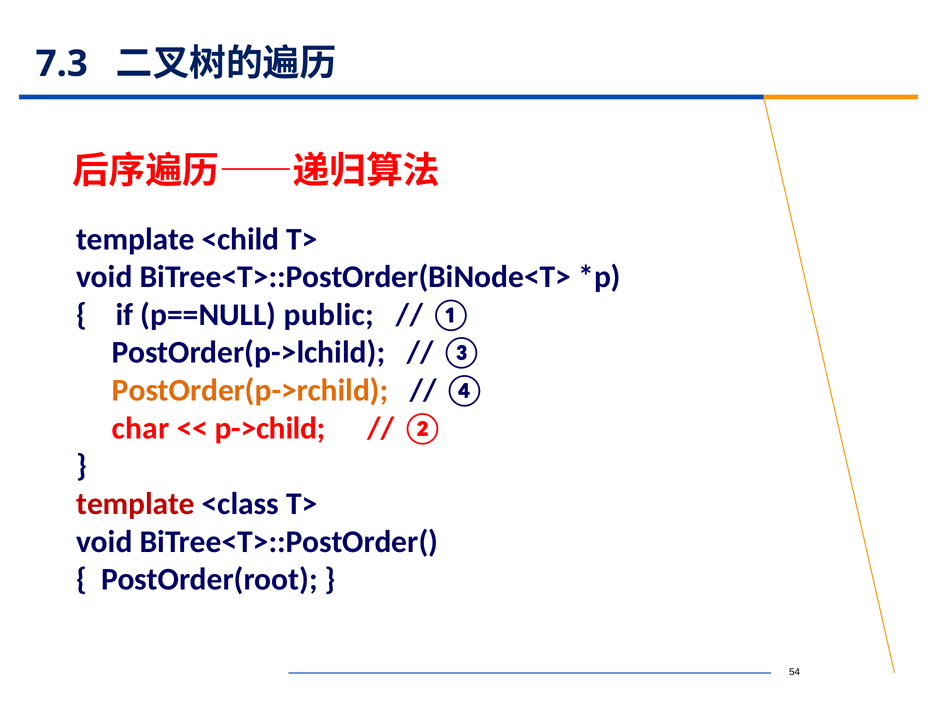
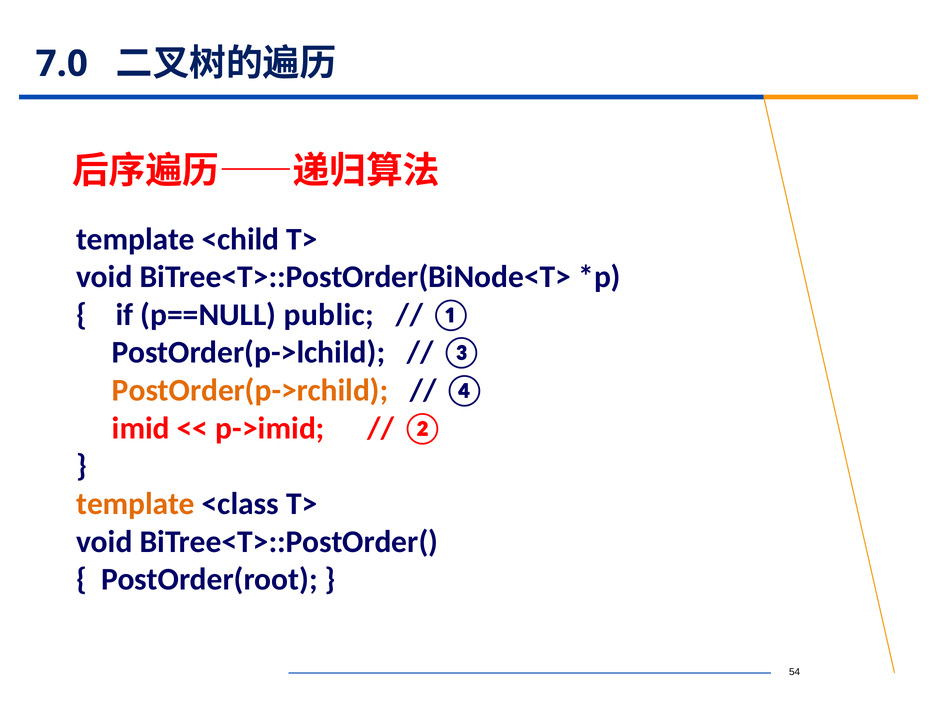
7.3: 7.3 -> 7.0
char: char -> imid
p->child: p->child -> p->imid
template at (136, 504) colour: red -> orange
